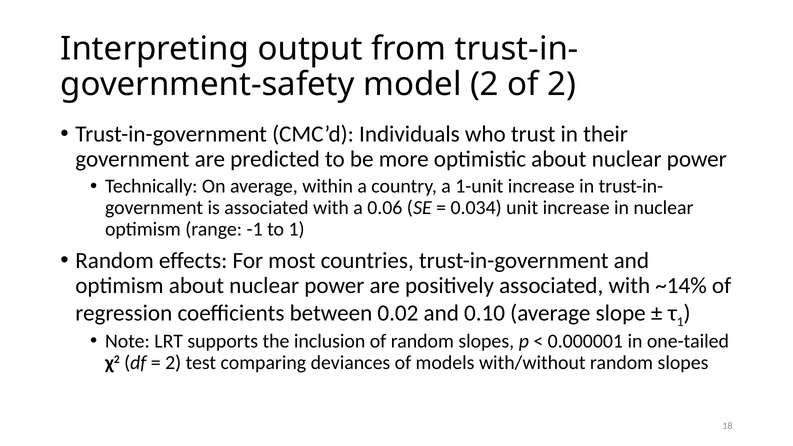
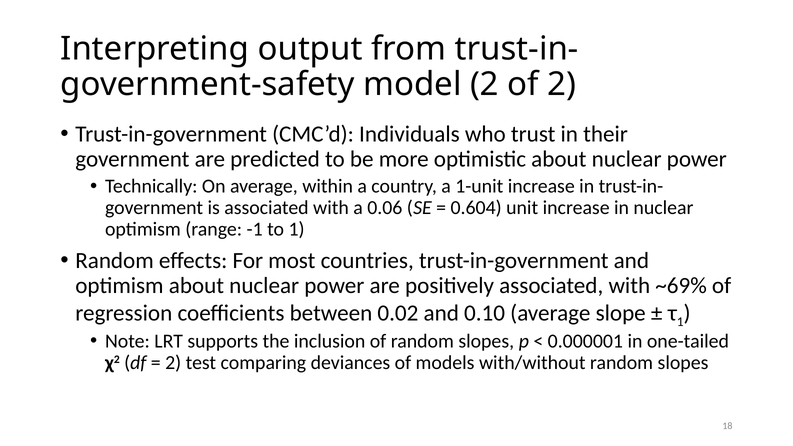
0.034: 0.034 -> 0.604
~14%: ~14% -> ~69%
